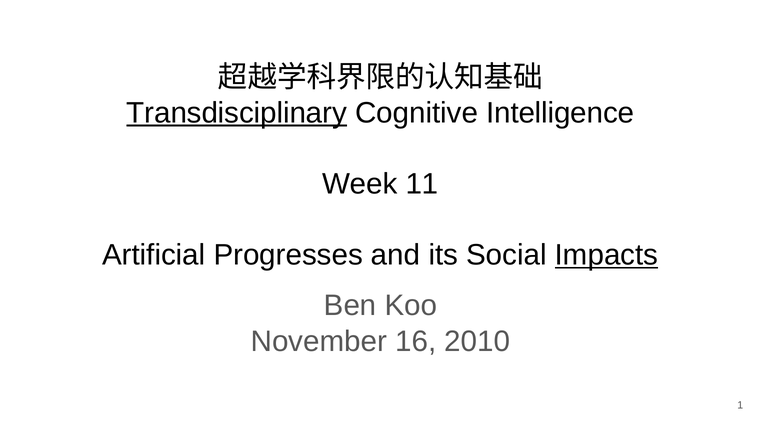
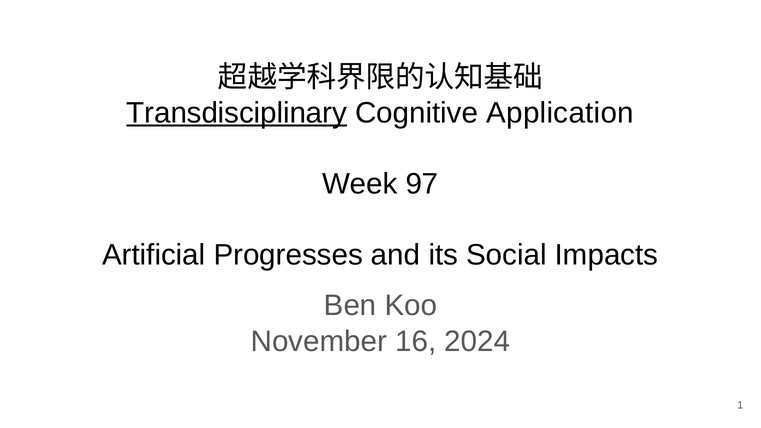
Intelligence: Intelligence -> Application
11: 11 -> 97
Impacts underline: present -> none
2010: 2010 -> 2024
